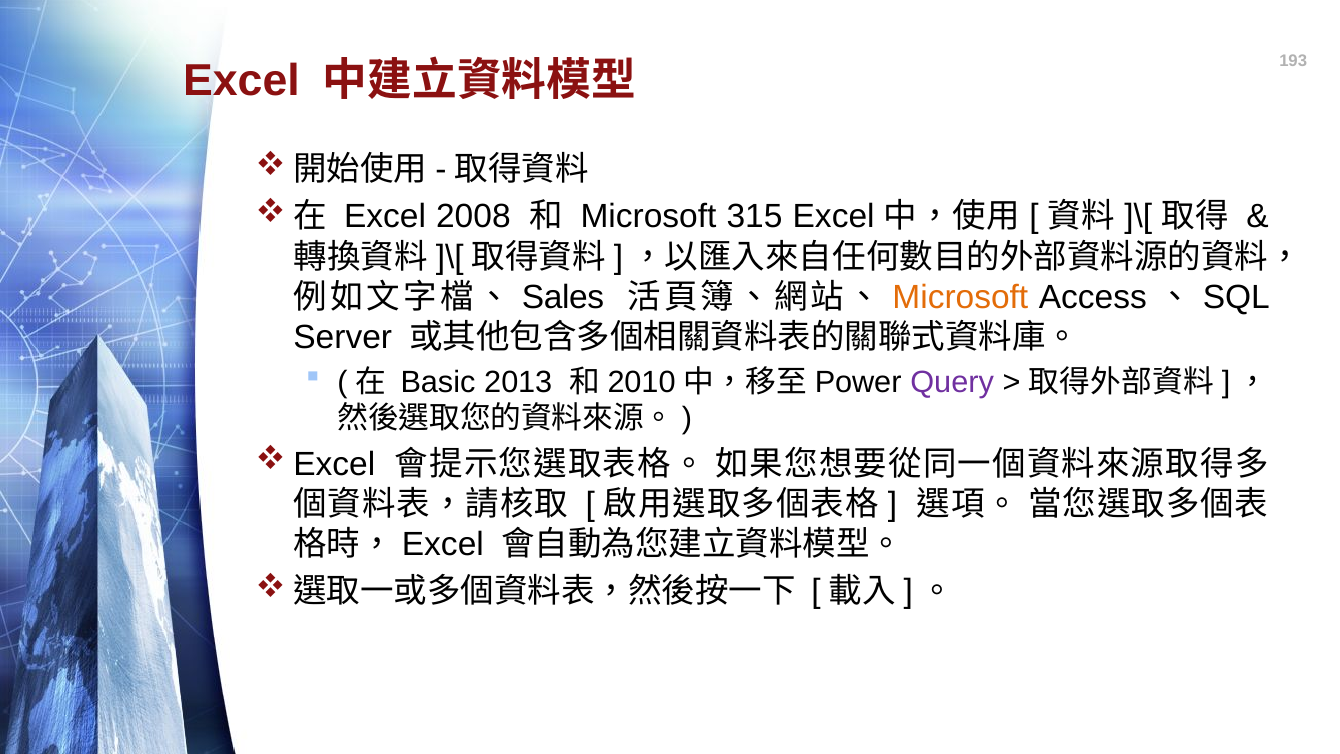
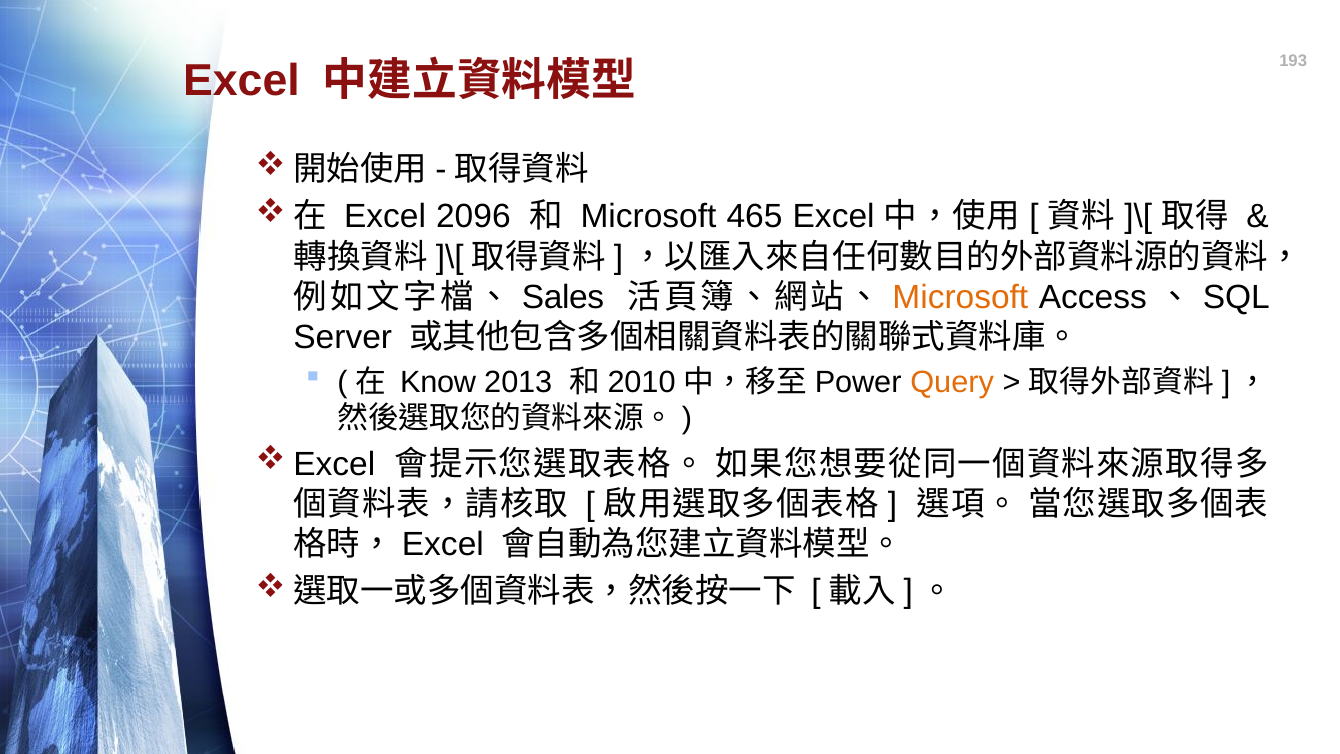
2008: 2008 -> 2096
315: 315 -> 465
Basic: Basic -> Know
Query colour: purple -> orange
